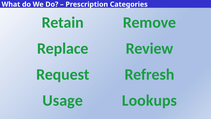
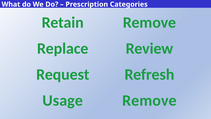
Lookups at (149, 100): Lookups -> Remove
